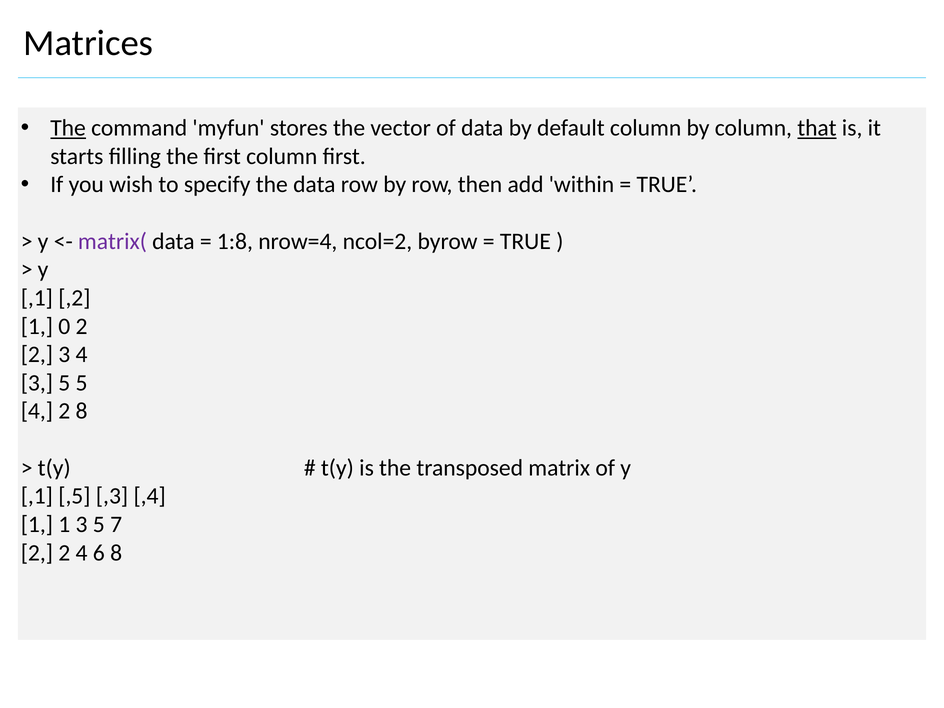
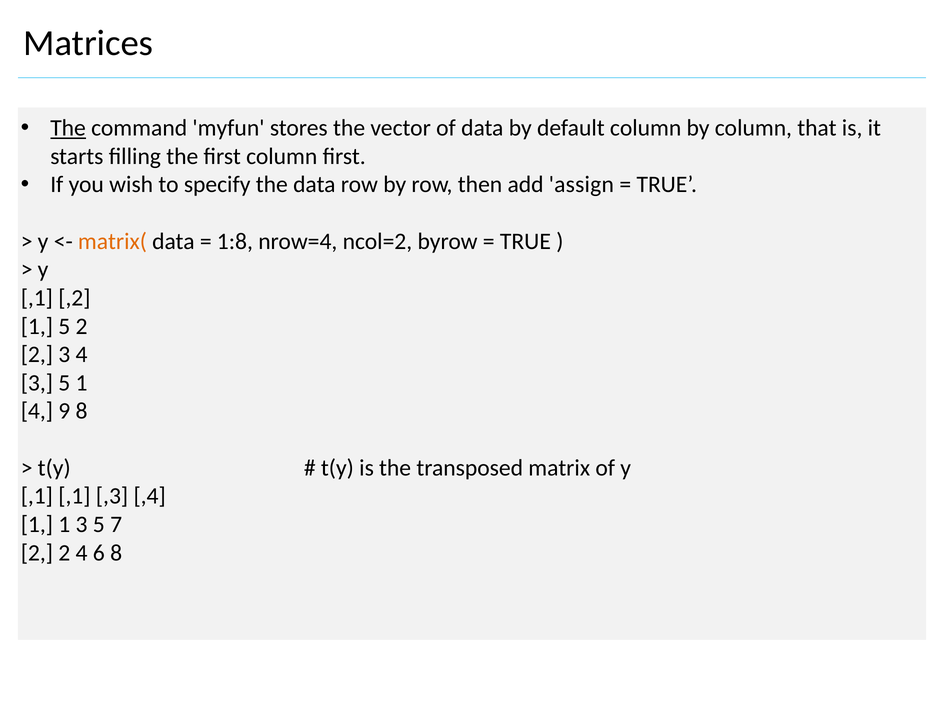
that underline: present -> none
within: within -> assign
matrix( colour: purple -> orange
1 0: 0 -> 5
5 5: 5 -> 1
4 2: 2 -> 9
,1 ,5: ,5 -> ,1
